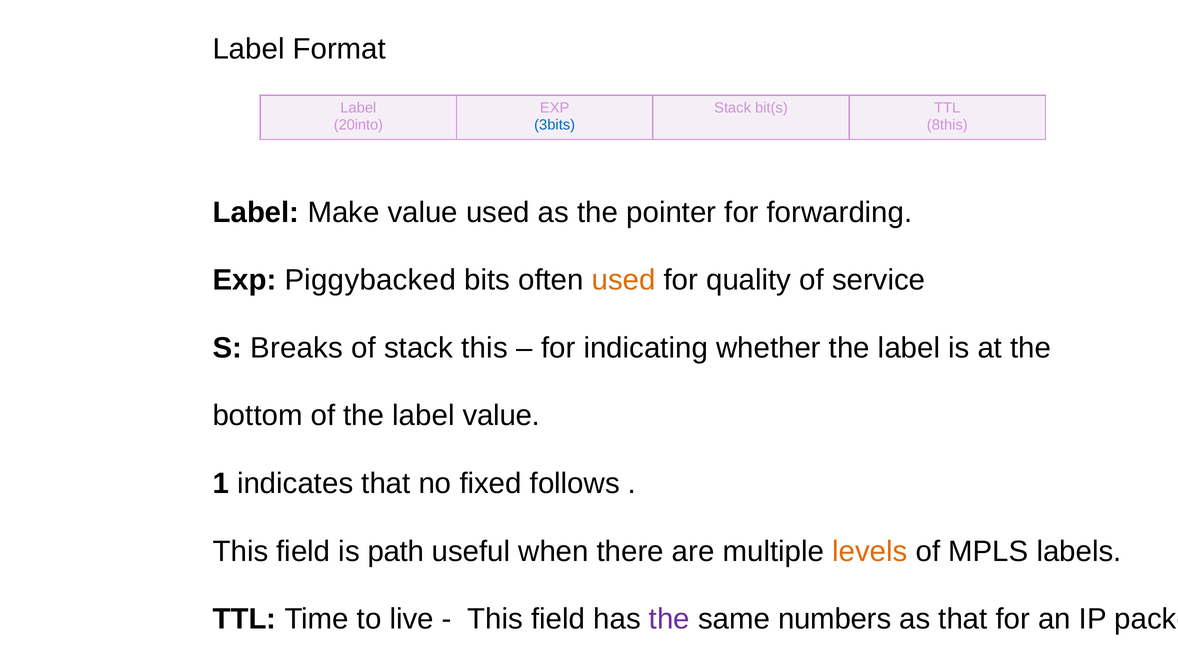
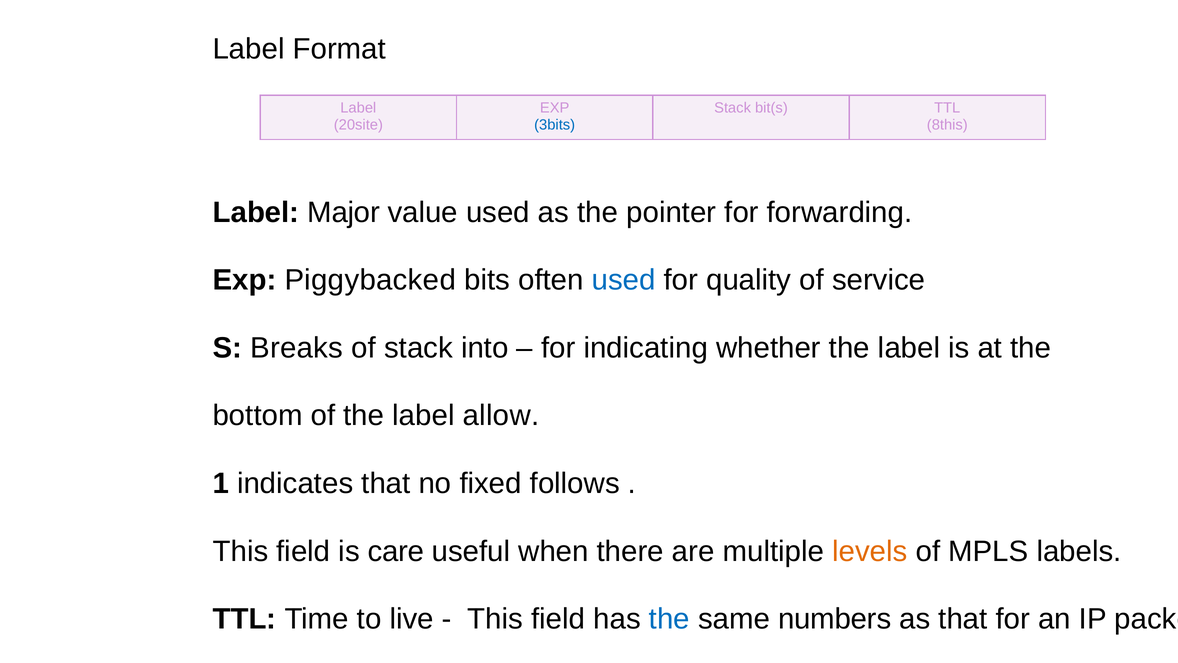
20into: 20into -> 20site
Make: Make -> Major
used at (624, 280) colour: orange -> blue
stack this: this -> into
label value: value -> allow
path: path -> care
the at (669, 619) colour: purple -> blue
